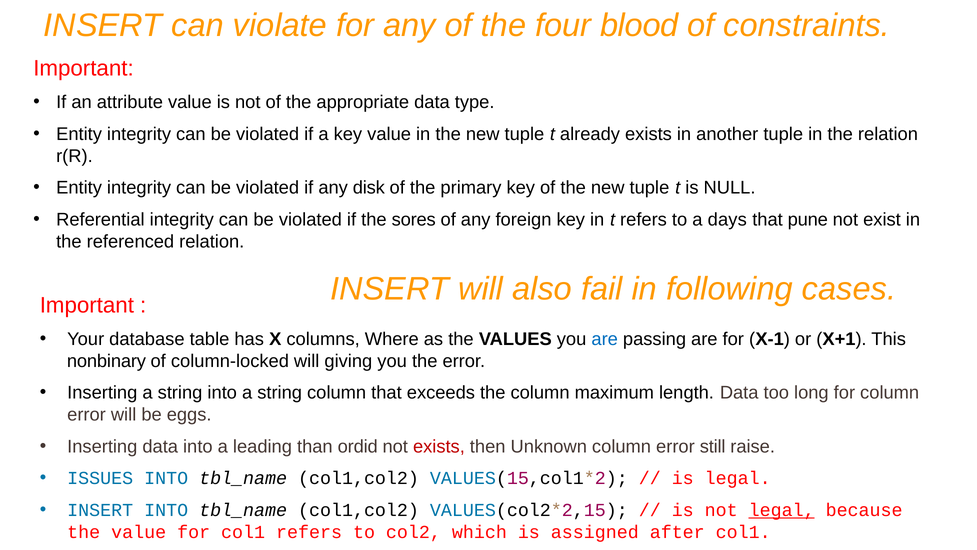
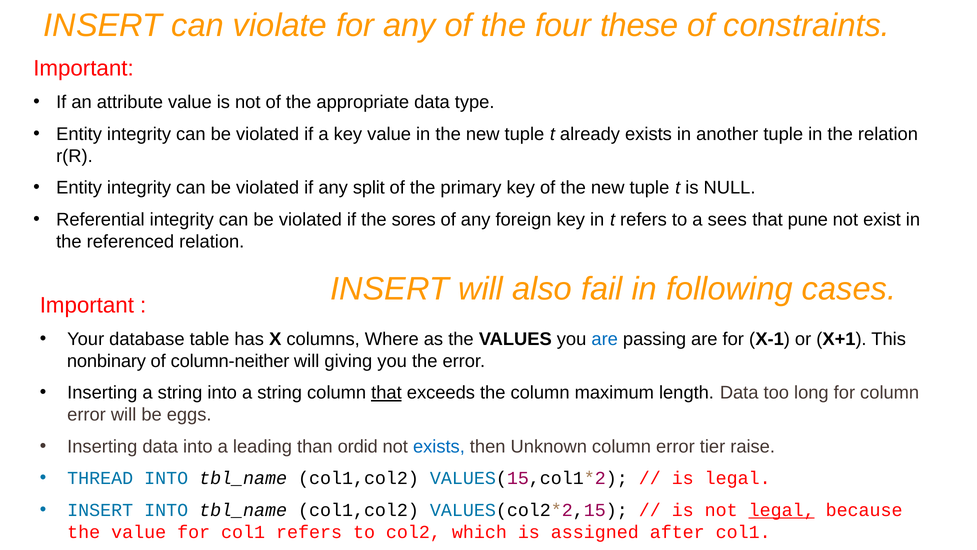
blood: blood -> these
disk: disk -> split
days: days -> sees
column-locked: column-locked -> column-neither
that at (386, 393) underline: none -> present
exists at (439, 446) colour: red -> blue
still: still -> tier
ISSUES: ISSUES -> THREAD
